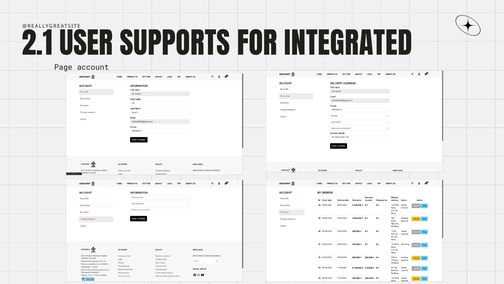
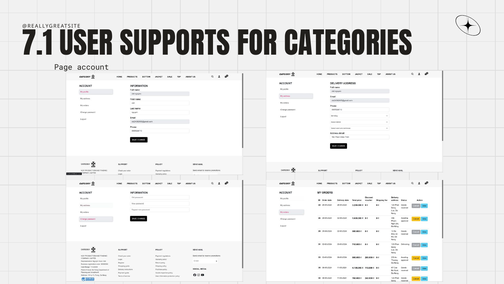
2.1: 2.1 -> 7.1
INTEGRATED: INTEGRATED -> CATEGORIES
